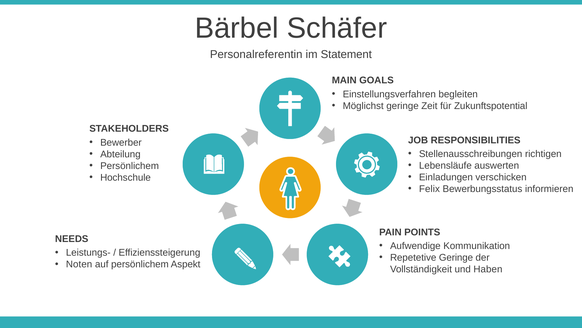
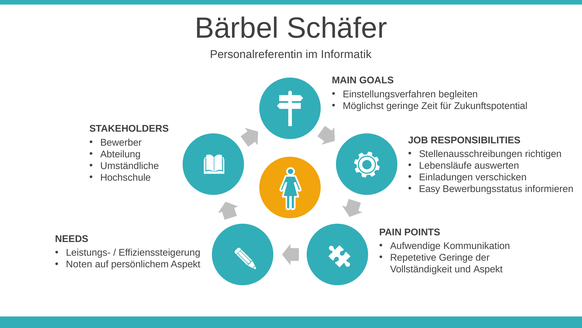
Statement: Statement -> Informatik
Persönlichem at (130, 166): Persönlichem -> Umständliche
Felix: Felix -> Easy
und Haben: Haben -> Aspekt
